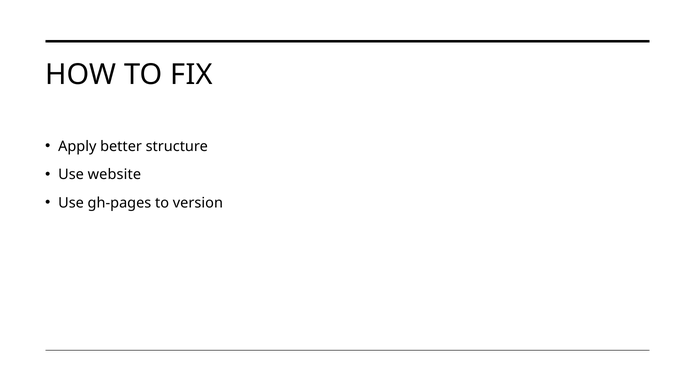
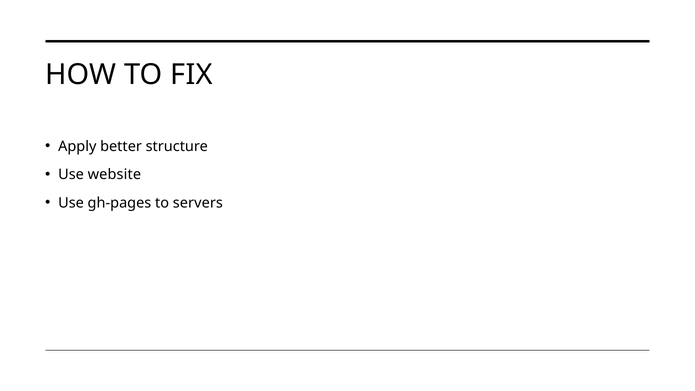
version: version -> servers
